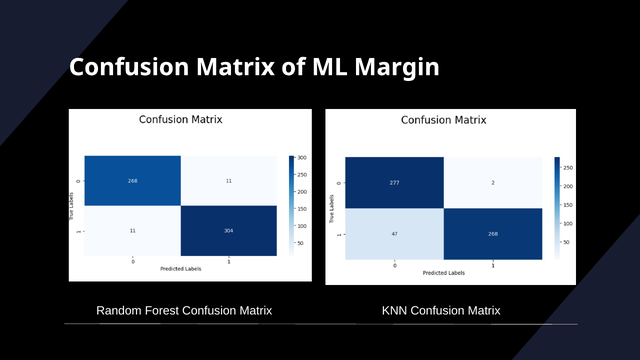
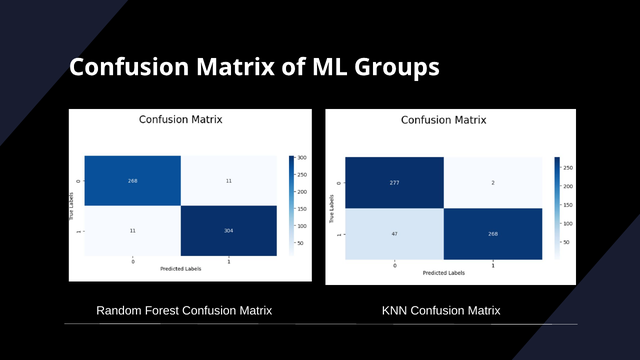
Margin: Margin -> Groups
